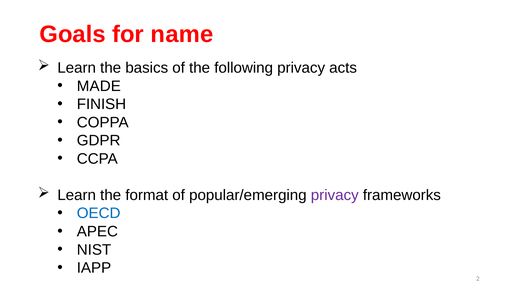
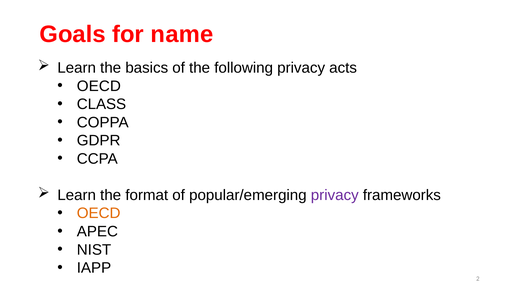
MADE at (99, 86): MADE -> OECD
FINISH: FINISH -> CLASS
OECD at (99, 213) colour: blue -> orange
